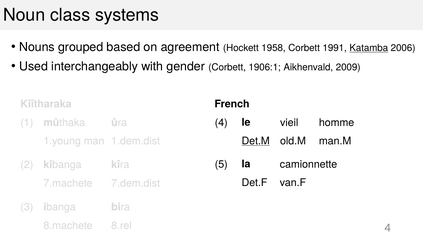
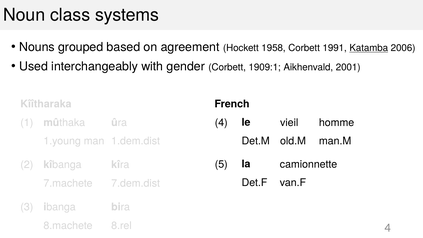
1906:1: 1906:1 -> 1909:1
2009: 2009 -> 2001
Det.M underline: present -> none
